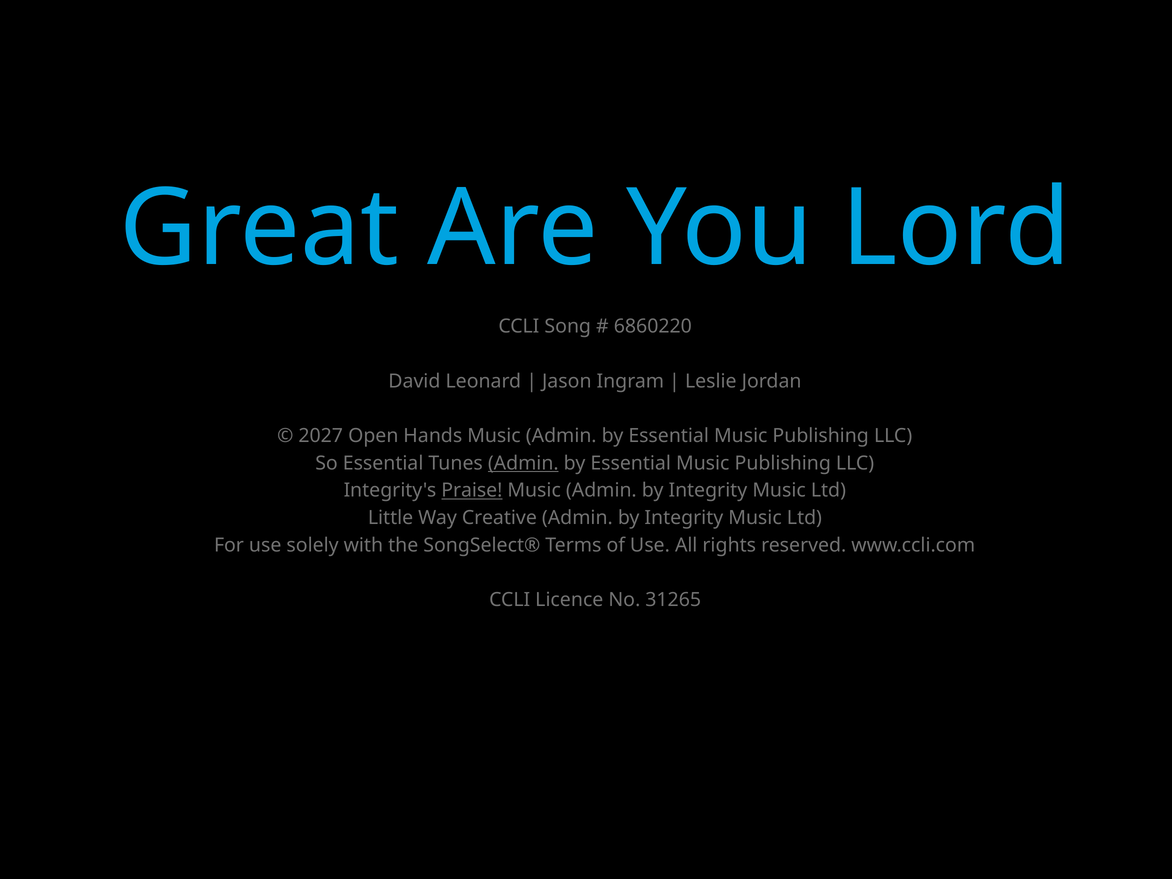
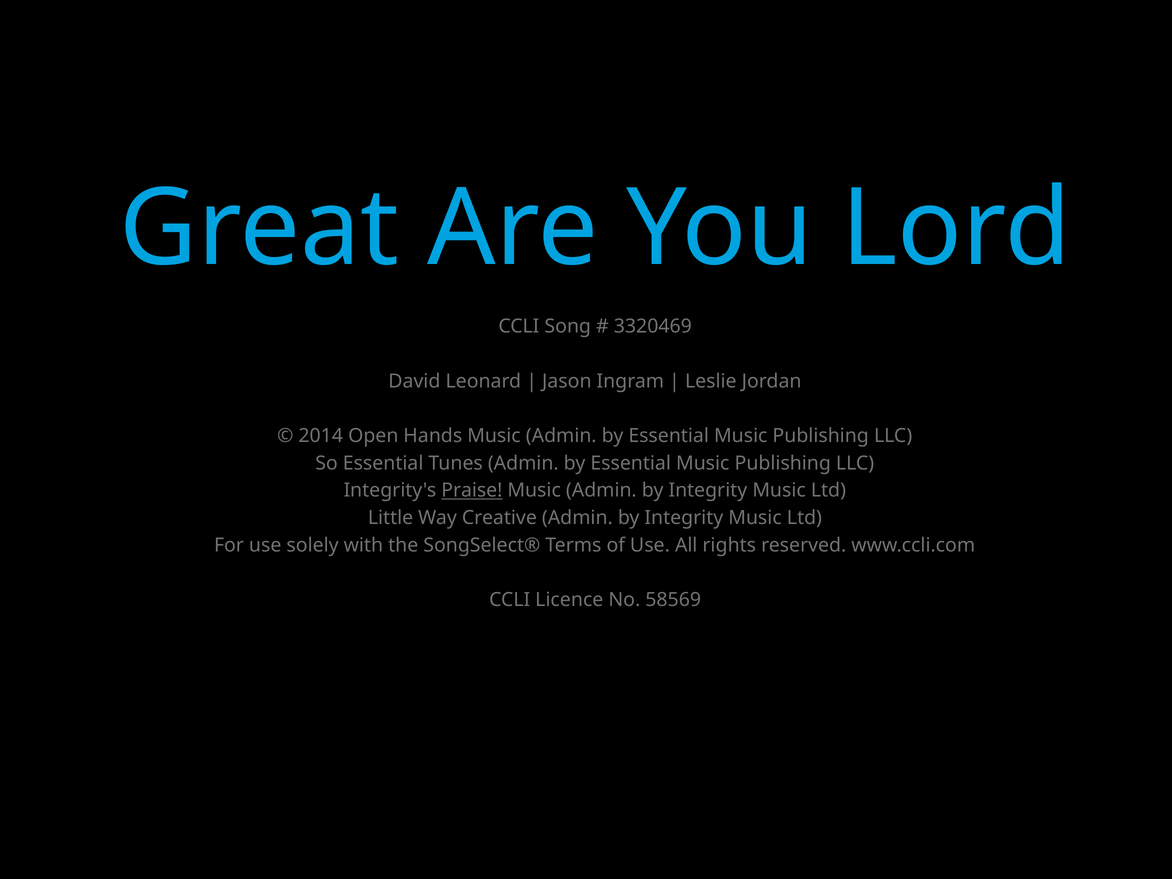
6860220: 6860220 -> 3320469
2027: 2027 -> 2014
Admin at (523, 463) underline: present -> none
31265: 31265 -> 58569
